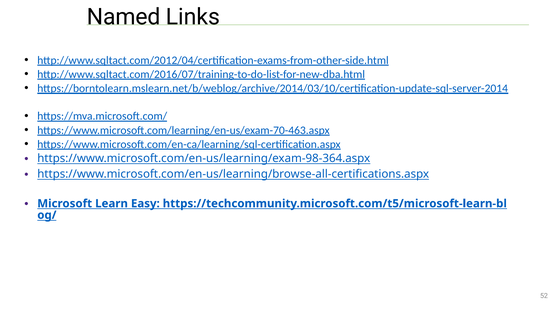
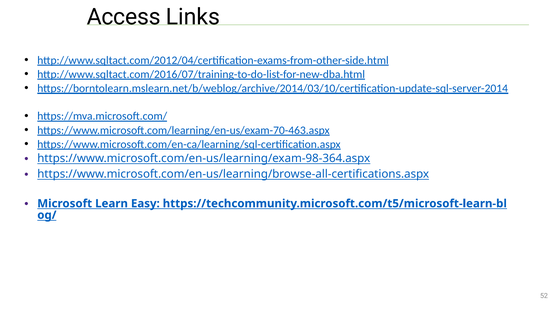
Named: Named -> Access
